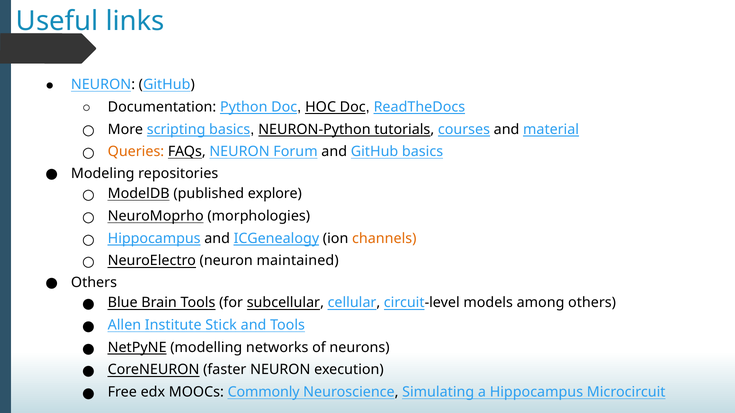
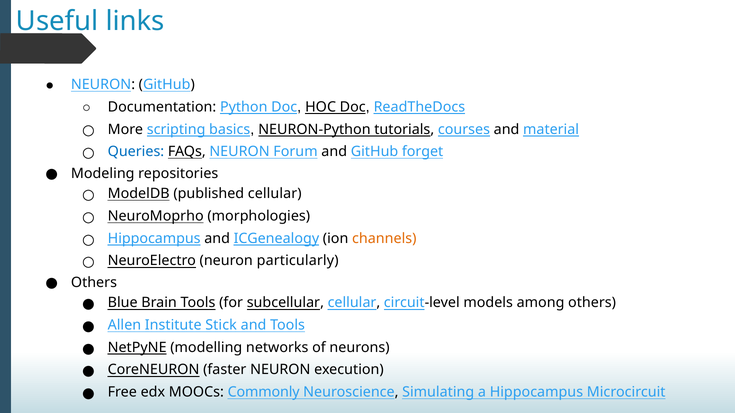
Queries colour: orange -> blue
GitHub basics: basics -> forget
published explore: explore -> cellular
maintained: maintained -> particularly
